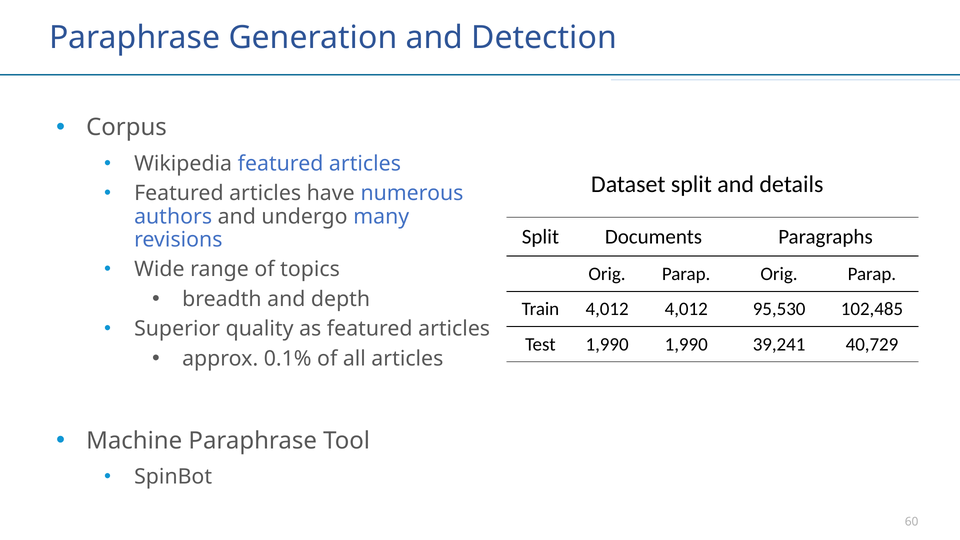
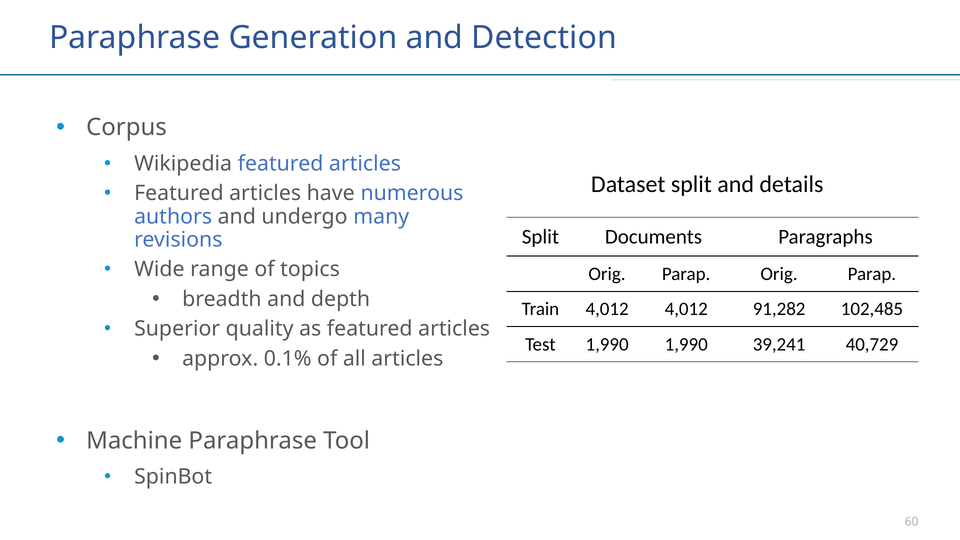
95,530: 95,530 -> 91,282
